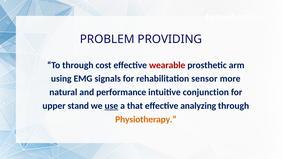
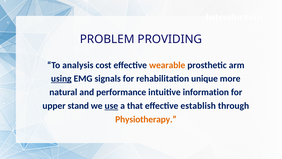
To through: through -> analysis
wearable colour: red -> orange
using underline: none -> present
sensor: sensor -> unique
conjunction: conjunction -> information
analyzing: analyzing -> establish
